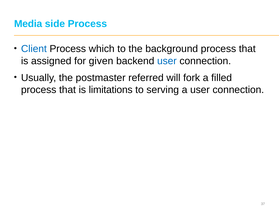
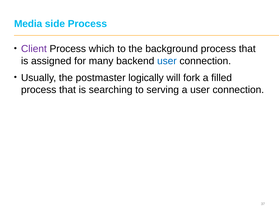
Client colour: blue -> purple
given: given -> many
referred: referred -> logically
limitations: limitations -> searching
